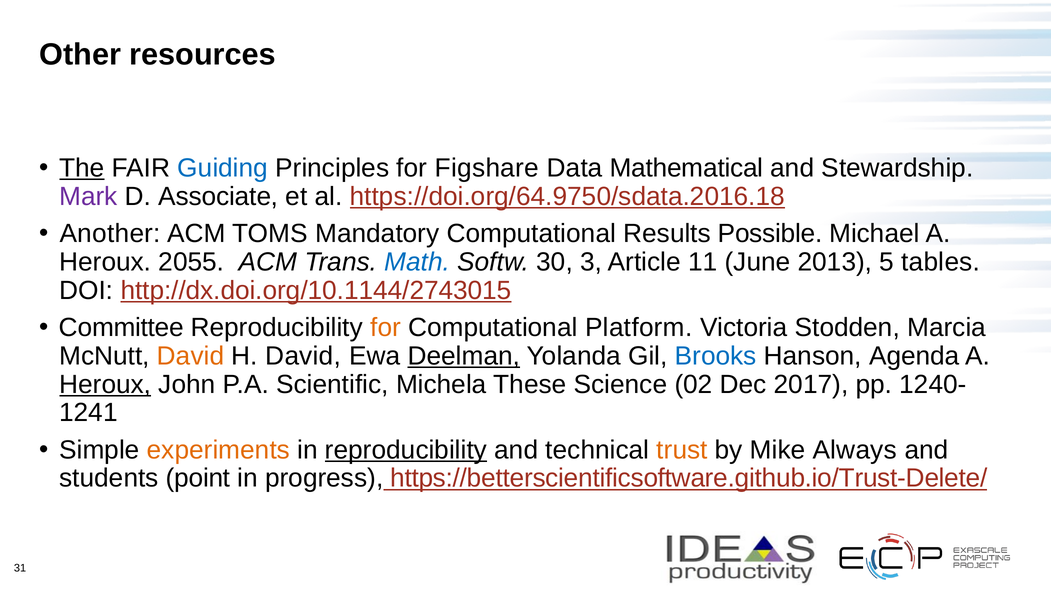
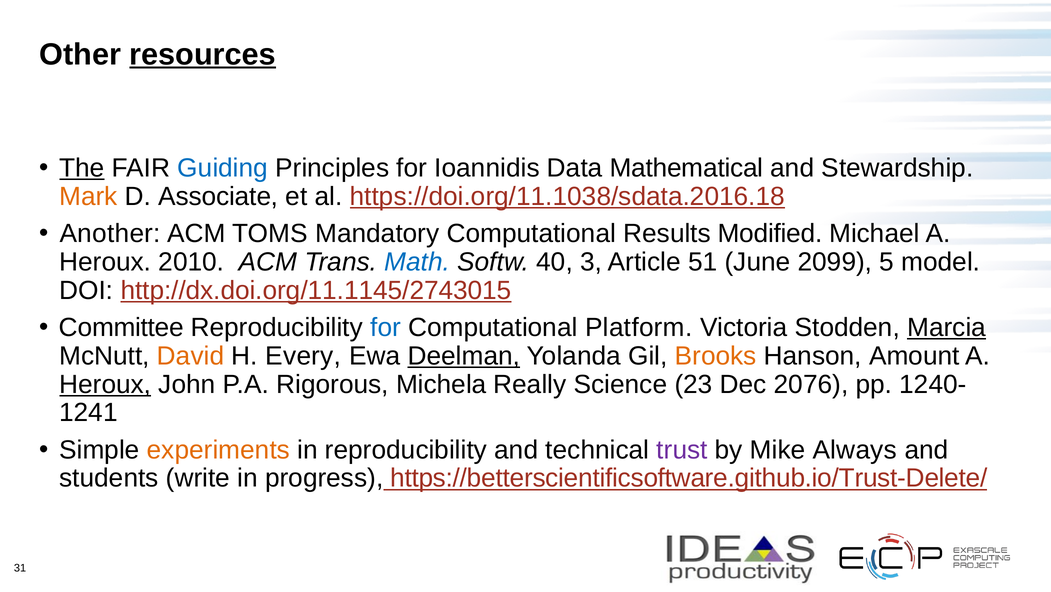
resources underline: none -> present
Figshare: Figshare -> Ioannidis
Mark colour: purple -> orange
https://doi.org/64.9750/sdata.2016.18: https://doi.org/64.9750/sdata.2016.18 -> https://doi.org/11.1038/sdata.2016.18
Possible: Possible -> Modified
2055: 2055 -> 2010
30: 30 -> 40
11: 11 -> 51
2013: 2013 -> 2099
tables: tables -> model
http://dx.doi.org/10.1144/2743015: http://dx.doi.org/10.1144/2743015 -> http://dx.doi.org/11.1145/2743015
for at (386, 327) colour: orange -> blue
Marcia underline: none -> present
H David: David -> Every
Brooks colour: blue -> orange
Agenda: Agenda -> Amount
Scientific: Scientific -> Rigorous
These: These -> Really
02: 02 -> 23
2017: 2017 -> 2076
reproducibility at (406, 449) underline: present -> none
trust colour: orange -> purple
point: point -> write
